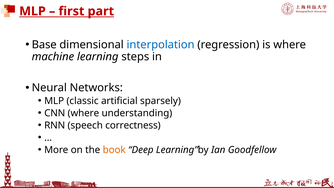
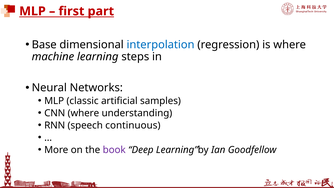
sparsely: sparsely -> samples
correctness: correctness -> continuous
book colour: orange -> purple
